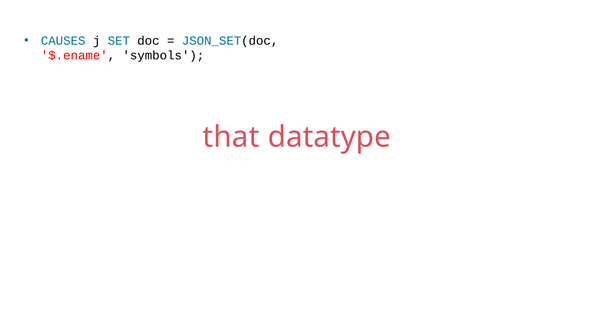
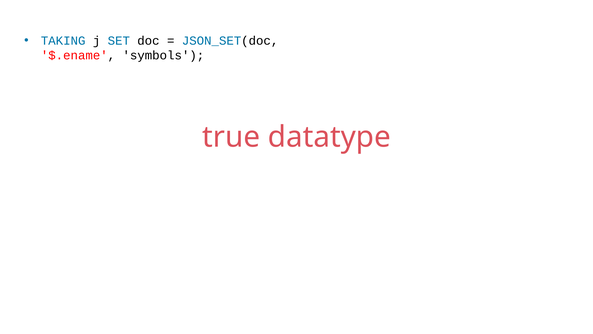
CAUSES: CAUSES -> TAKING
that: that -> true
